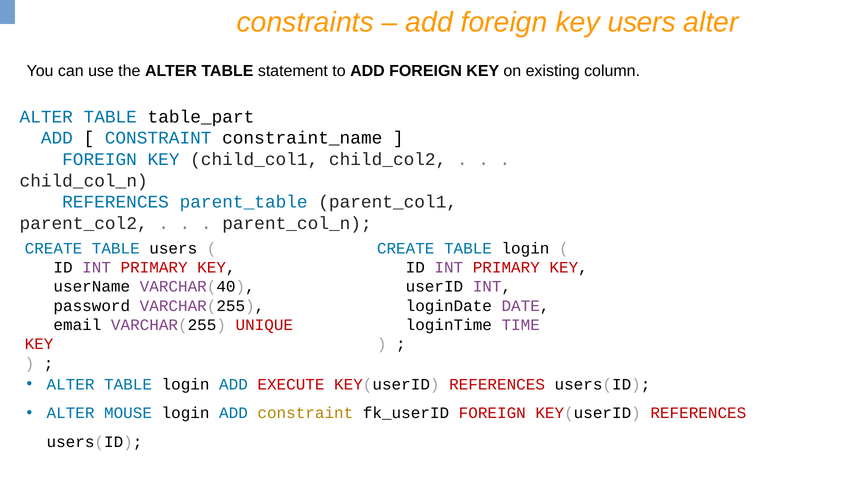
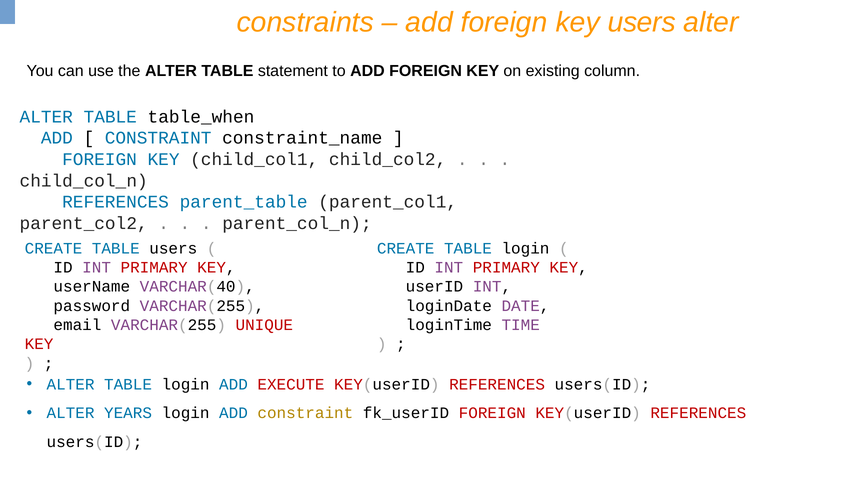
table_part: table_part -> table_when
MOUSE: MOUSE -> YEARS
